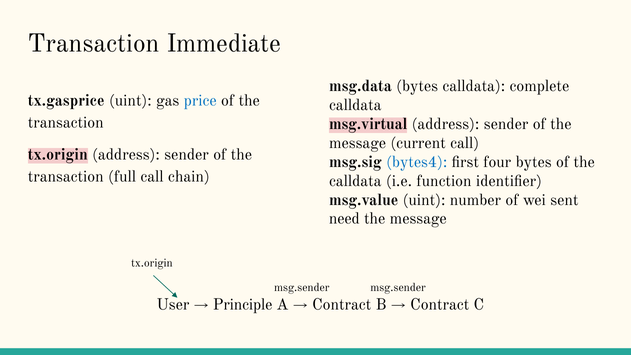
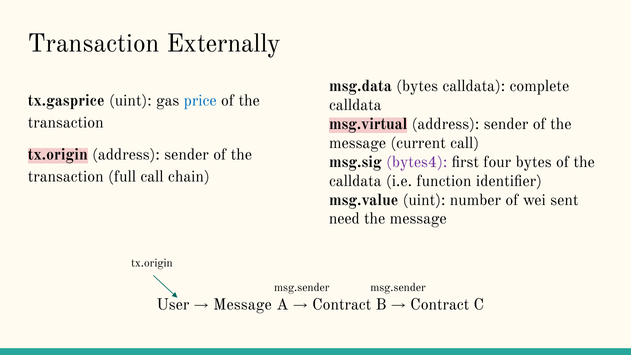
Immediate: Immediate -> Externally
bytes4 colour: blue -> purple
Principle at (243, 304): Principle -> Message
